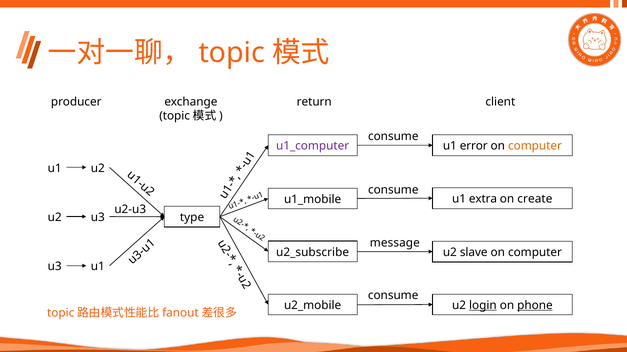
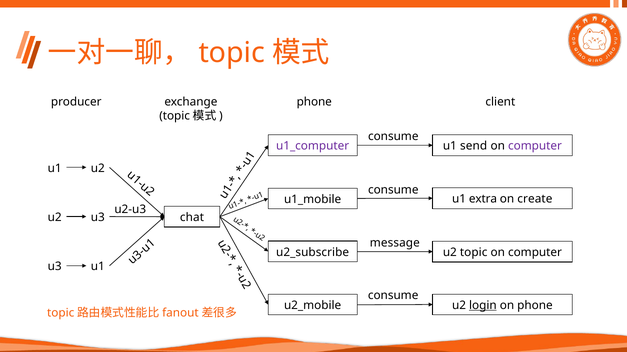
return at (314, 102): return -> phone
error: error -> send
computer at (535, 146) colour: orange -> purple
type: type -> chat
u2 slave: slave -> topic
phone at (535, 306) underline: present -> none
